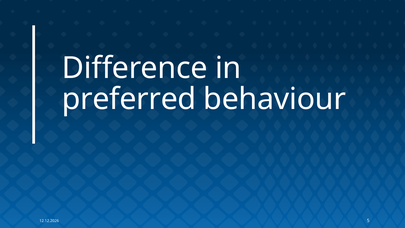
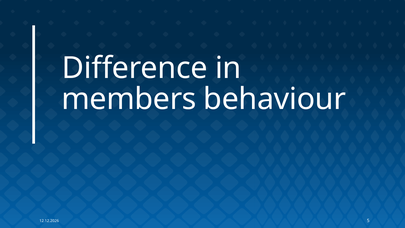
preferred: preferred -> members
